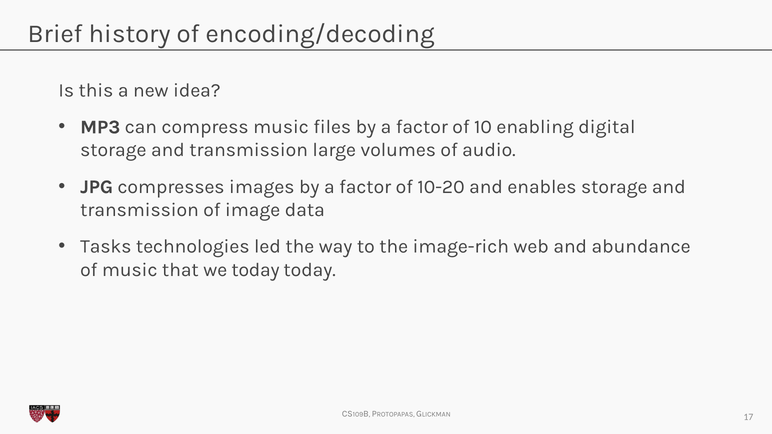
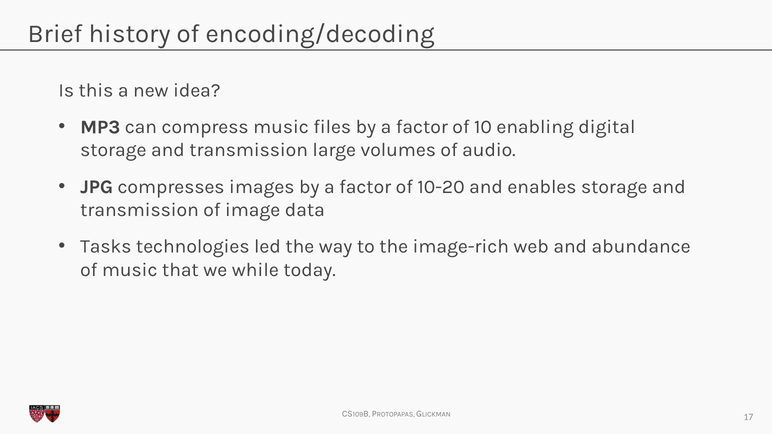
we today: today -> while
